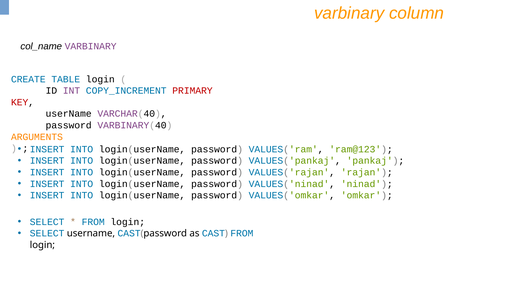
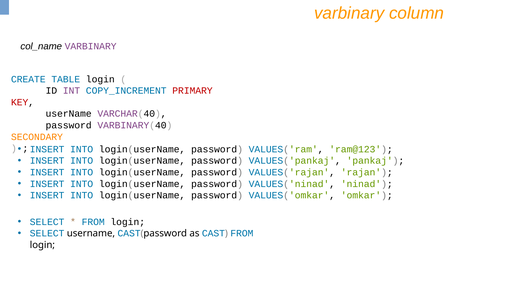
ARGUMENTS: ARGUMENTS -> SECONDARY
